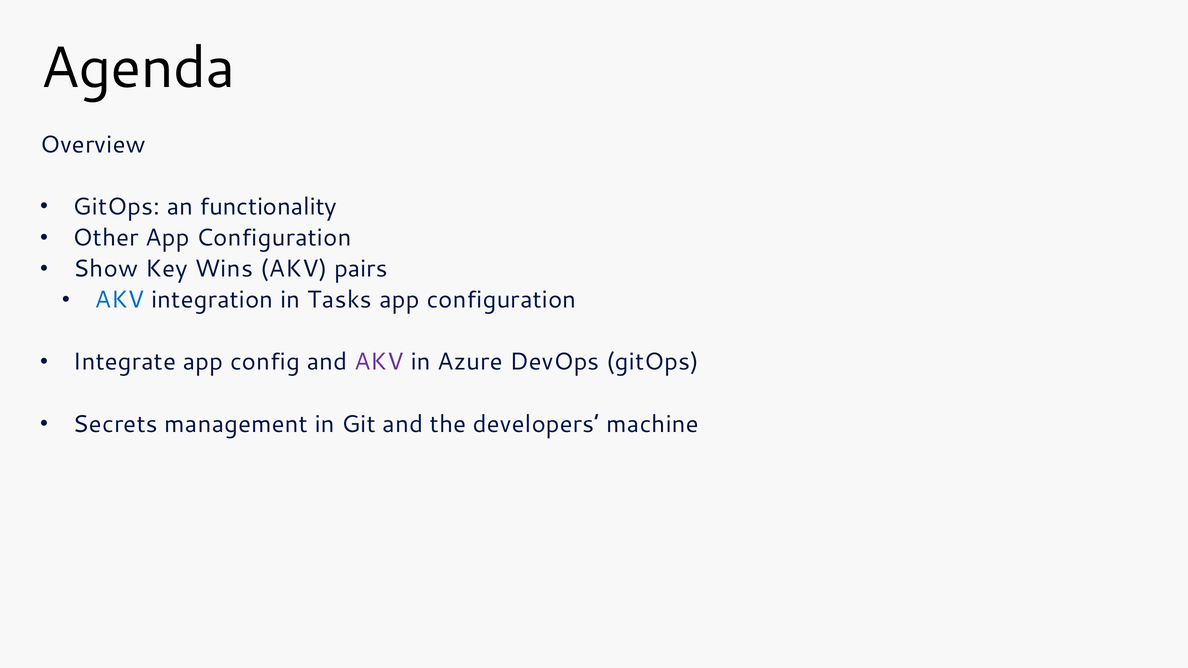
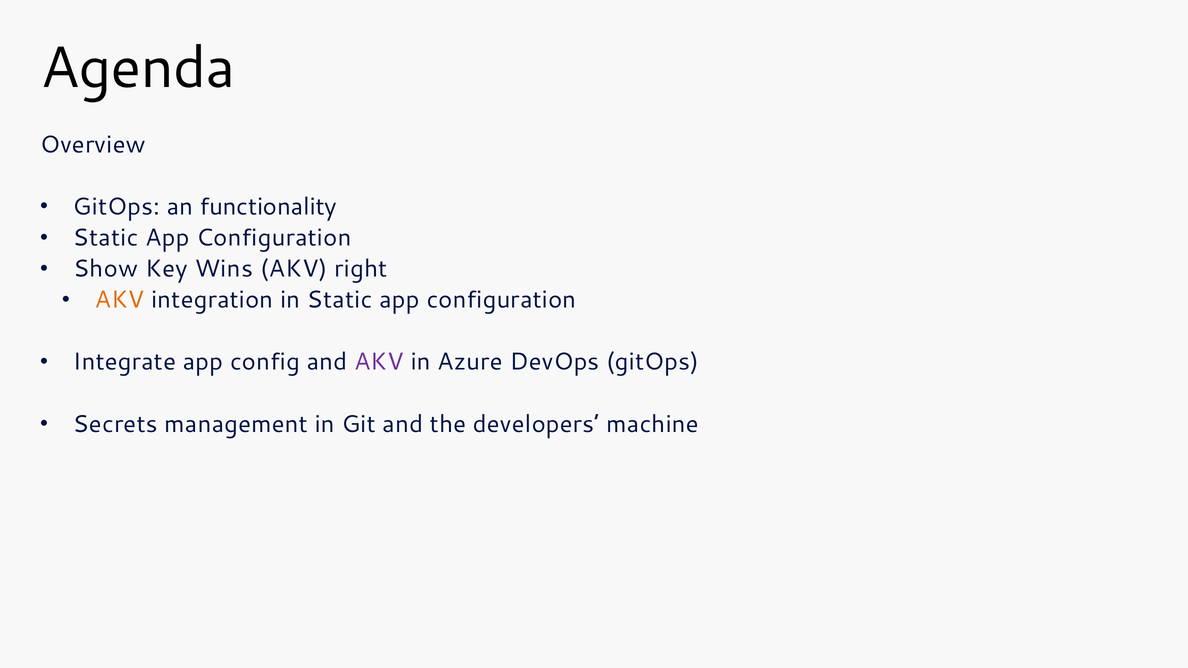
Other at (106, 238): Other -> Static
pairs: pairs -> right
AKV at (120, 300) colour: blue -> orange
in Tasks: Tasks -> Static
